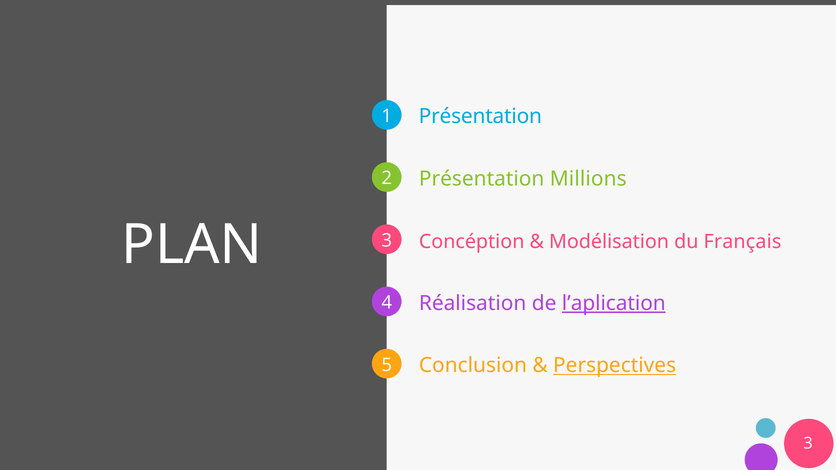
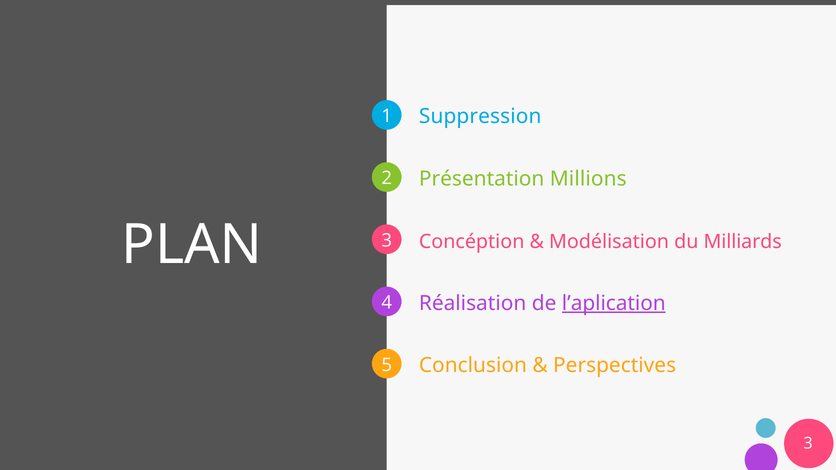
Présentation at (480, 117): Présentation -> Suppression
Français: Français -> Milliards
Perspectives underline: present -> none
